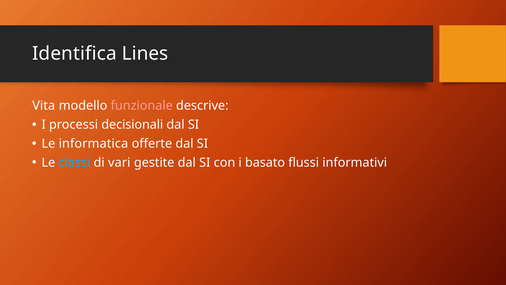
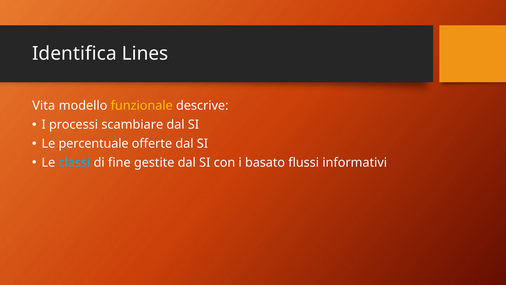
funzionale colour: pink -> yellow
decisionali: decisionali -> scambiare
informatica: informatica -> percentuale
vari: vari -> fine
